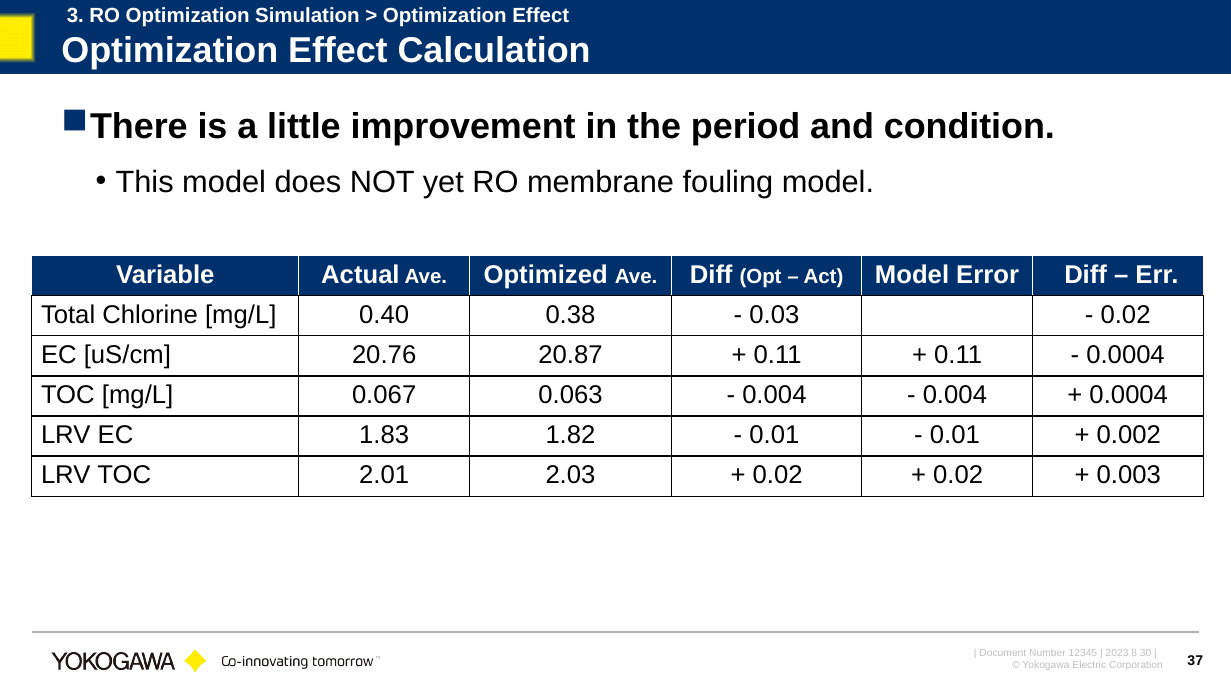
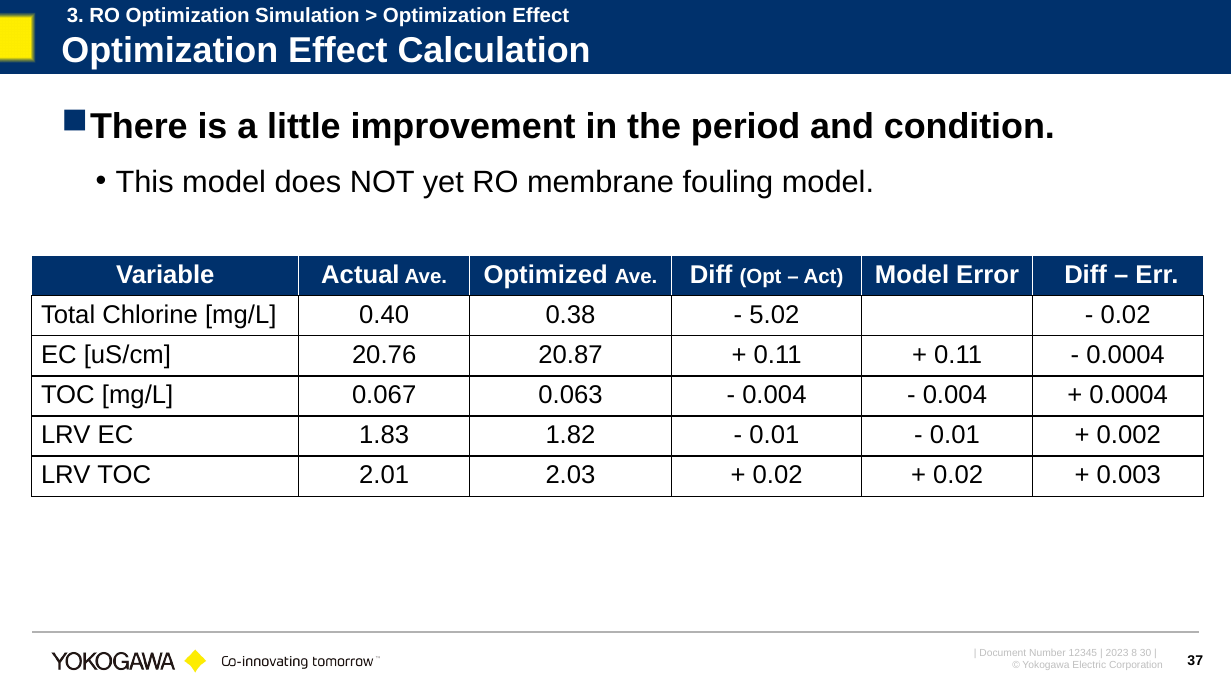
0.03: 0.03 -> 5.02
